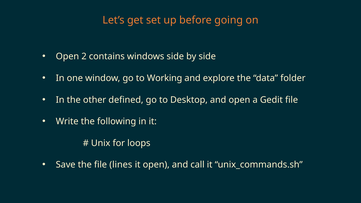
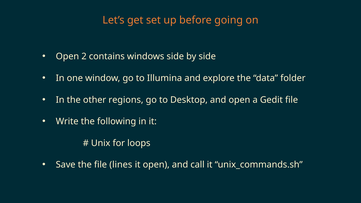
Working: Working -> Illumina
defined: defined -> regions
